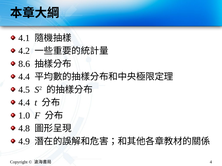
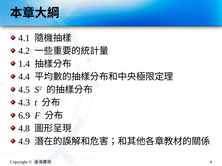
8.6: 8.6 -> 1.4
4.4 at (24, 103): 4.4 -> 4.3
1.0: 1.0 -> 6.9
